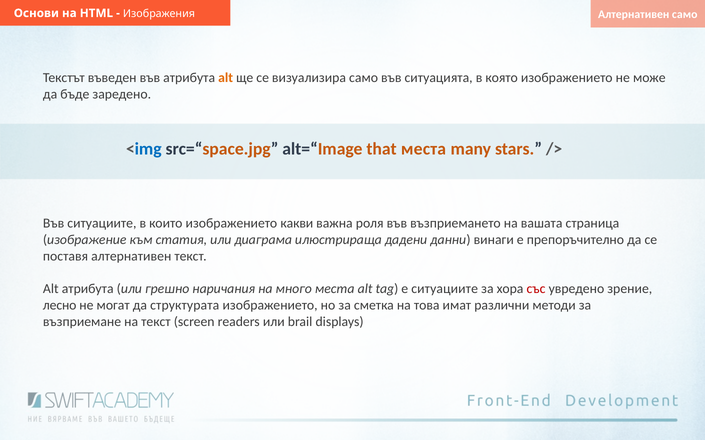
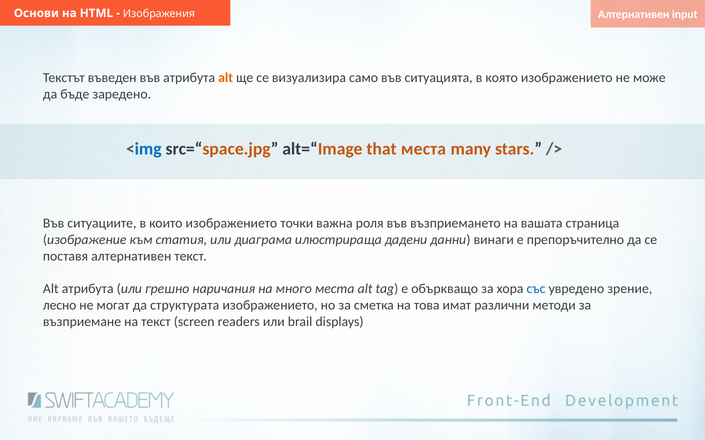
Алтернативен само: само -> input
какви: какви -> точки
е ситуациите: ситуациите -> объркващо
със colour: red -> blue
